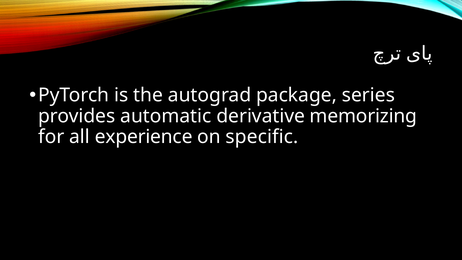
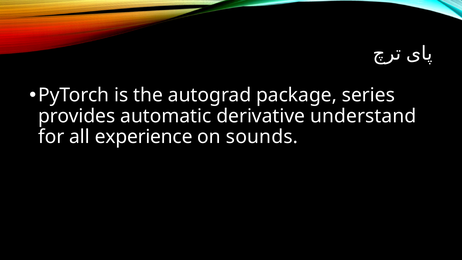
memorizing: memorizing -> understand
specific: specific -> sounds
